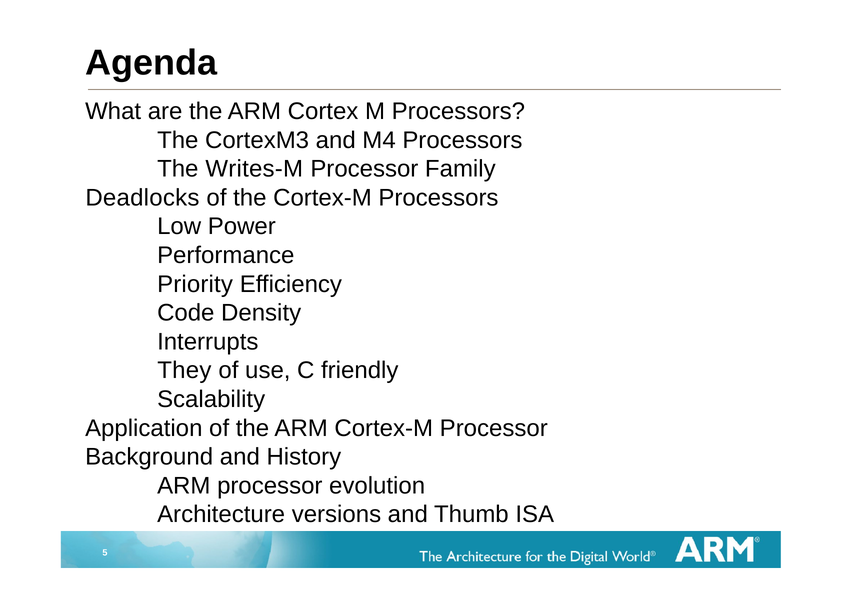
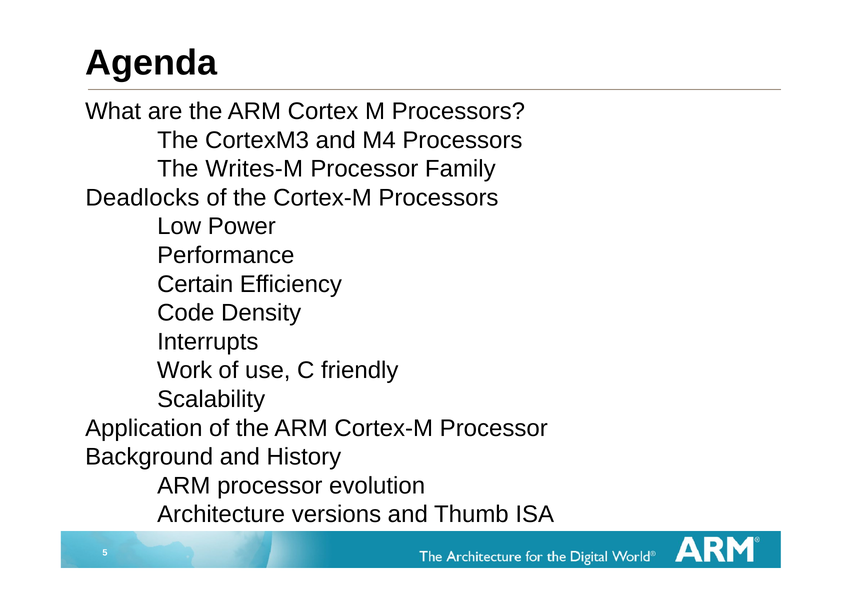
Priority: Priority -> Certain
They: They -> Work
